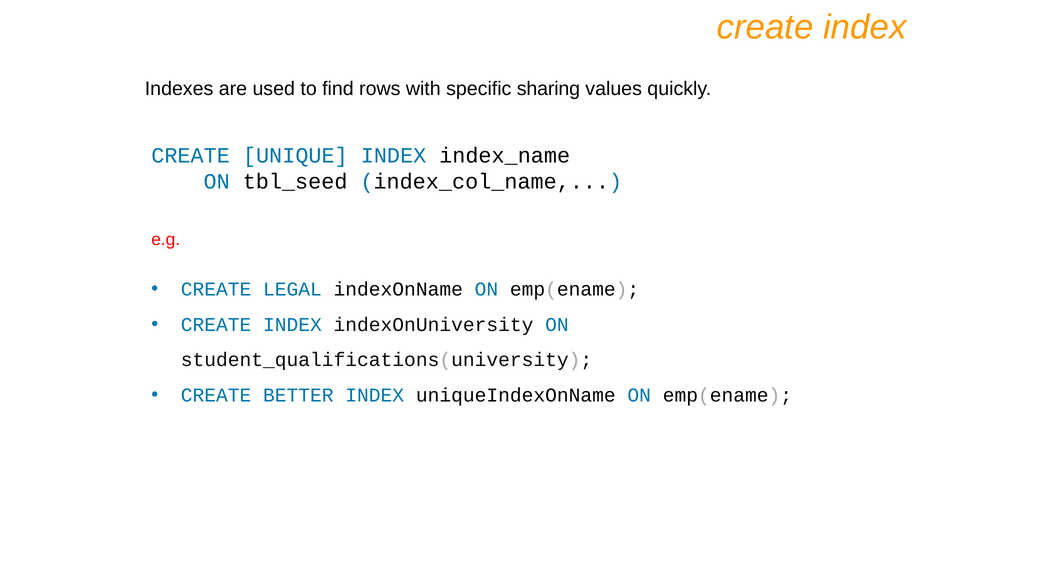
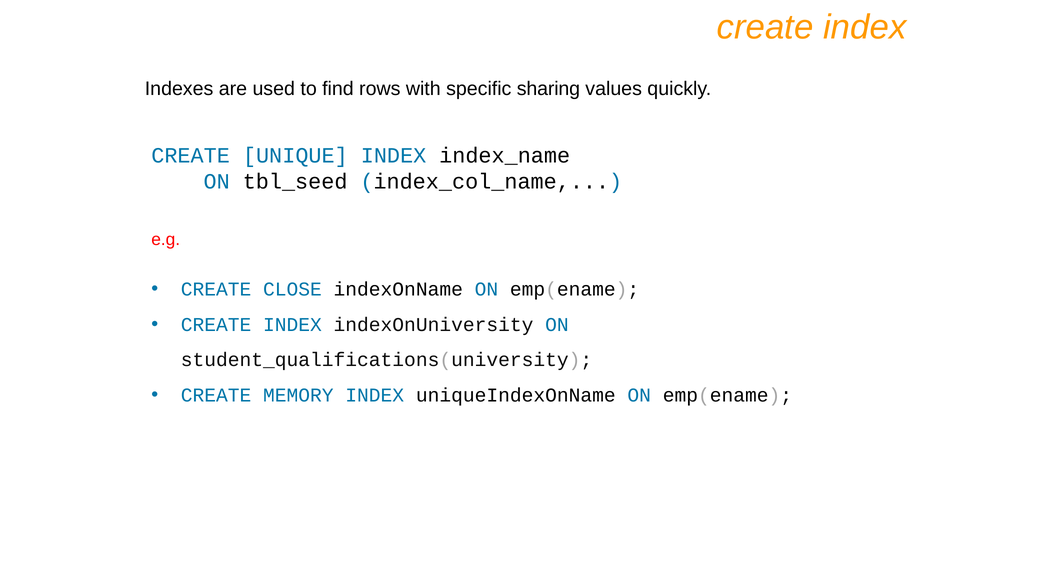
LEGAL: LEGAL -> CLOSE
BETTER: BETTER -> MEMORY
